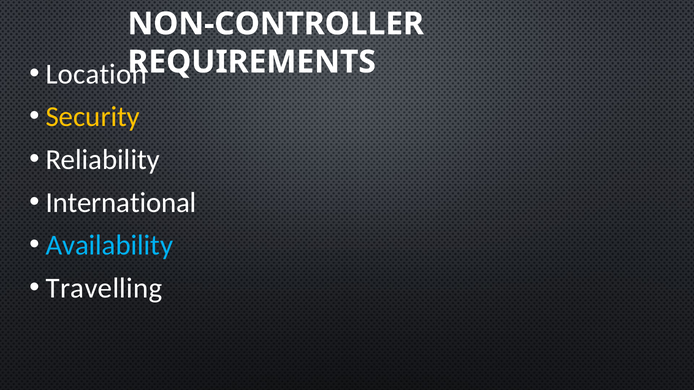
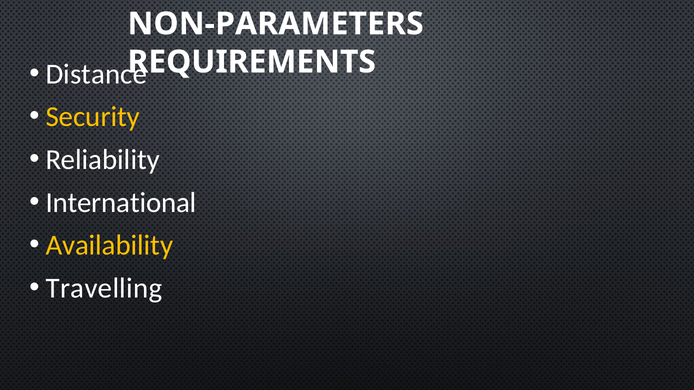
NON-CONTROLLER: NON-CONTROLLER -> NON-PARAMETERS
Location: Location -> Distance
Availability colour: light blue -> yellow
